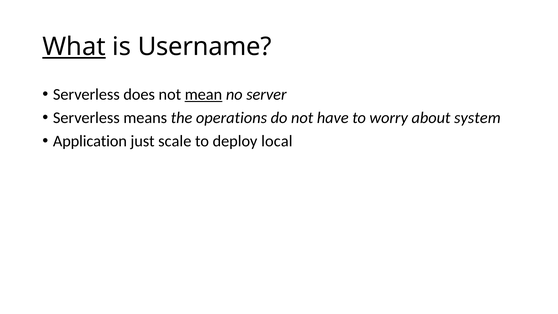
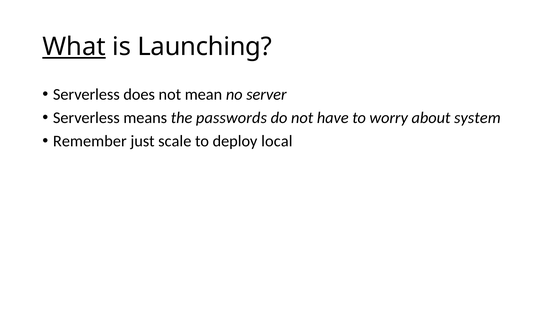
Username: Username -> Launching
mean underline: present -> none
operations: operations -> passwords
Application: Application -> Remember
